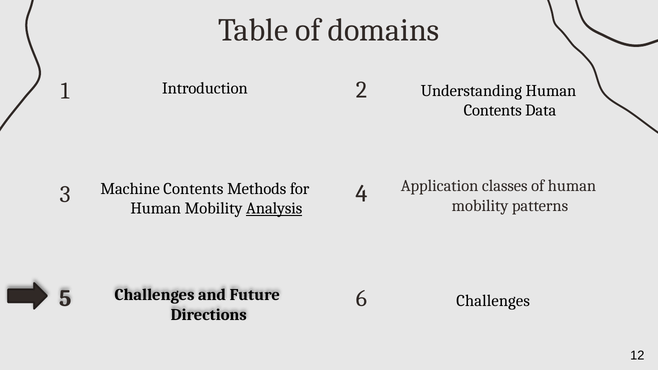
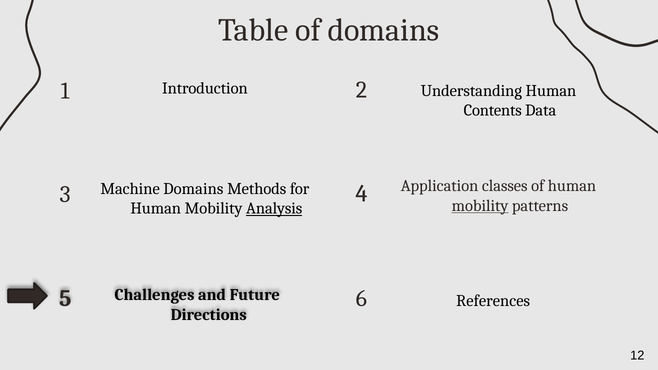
Machine Contents: Contents -> Domains
mobility at (480, 206) underline: none -> present
5 Challenges: Challenges -> References
